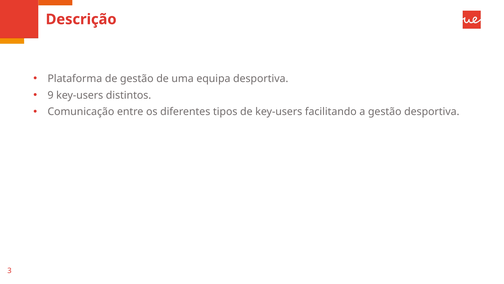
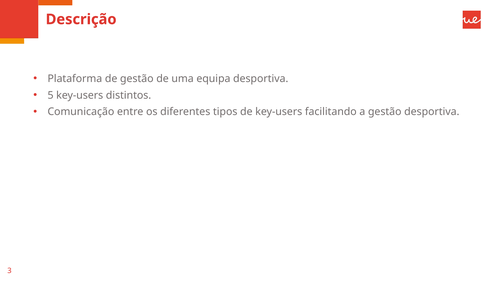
9: 9 -> 5
